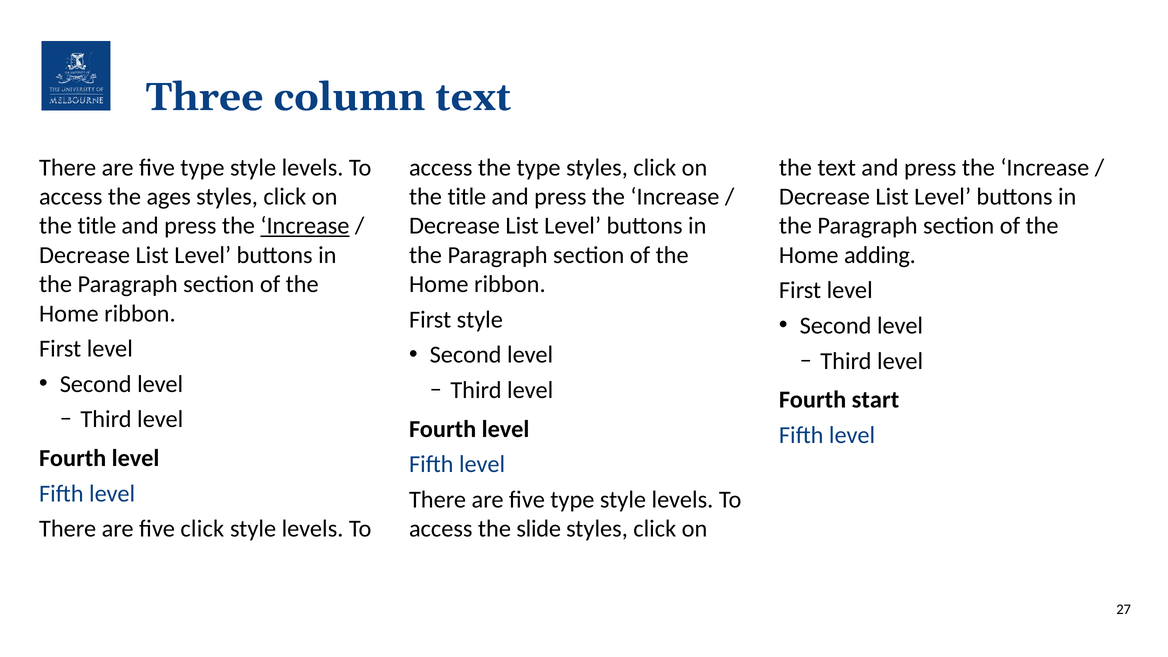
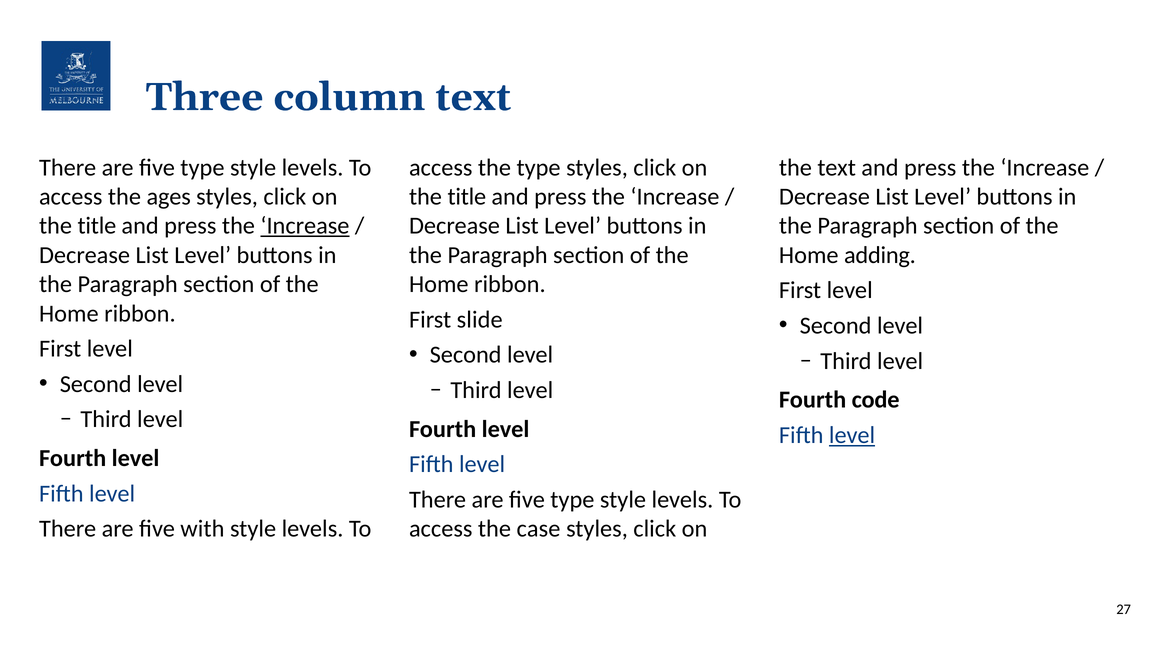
First style: style -> slide
start: start -> code
level at (852, 435) underline: none -> present
five click: click -> with
slide: slide -> case
